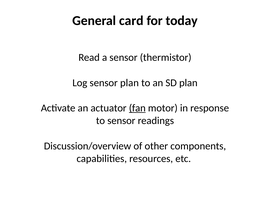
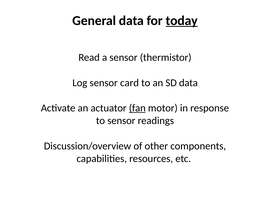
General card: card -> data
today underline: none -> present
sensor plan: plan -> card
SD plan: plan -> data
